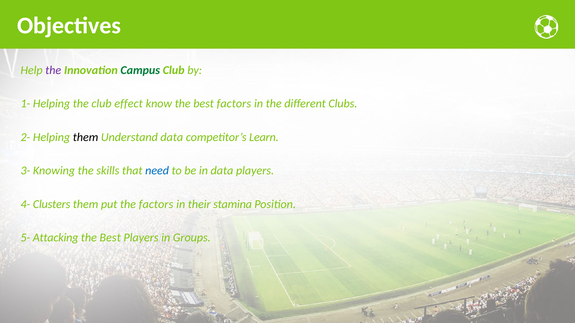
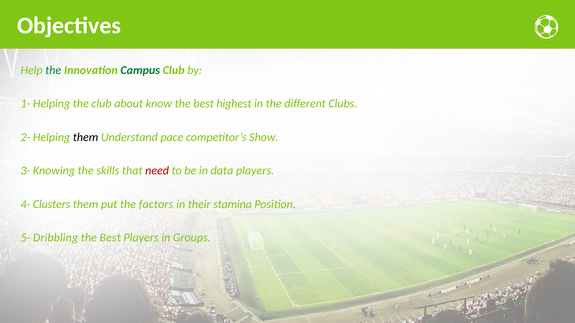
the at (53, 70) colour: purple -> green
effect: effect -> about
best factors: factors -> highest
Understand data: data -> pace
Learn: Learn -> Show
need colour: blue -> red
Attacking: Attacking -> Dribbling
